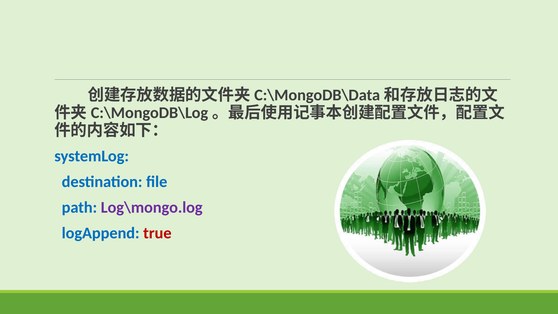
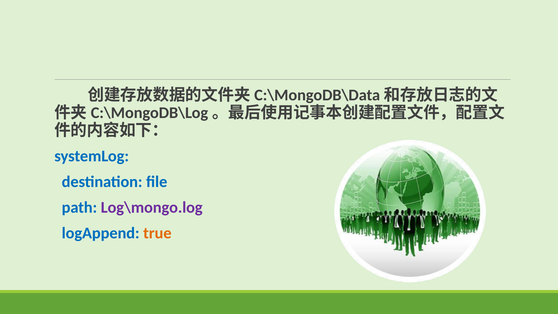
true colour: red -> orange
